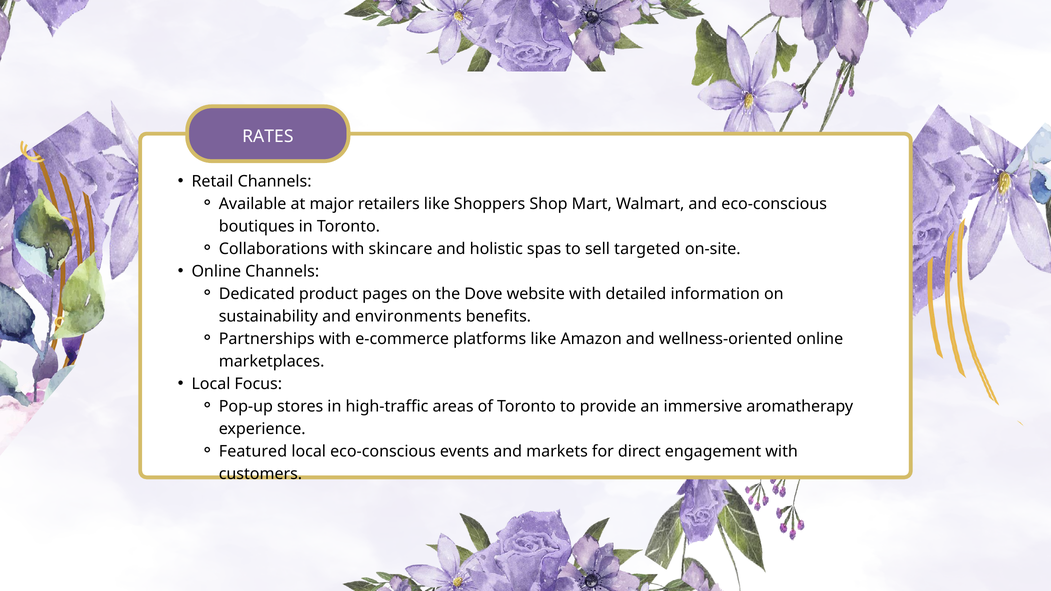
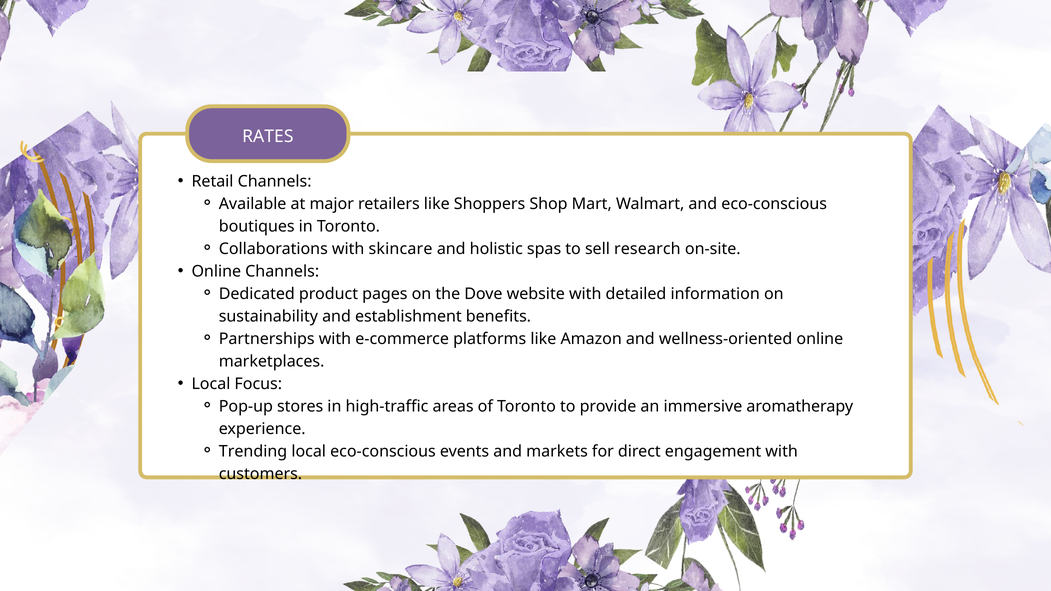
targeted: targeted -> research
environments: environments -> establishment
Featured: Featured -> Trending
